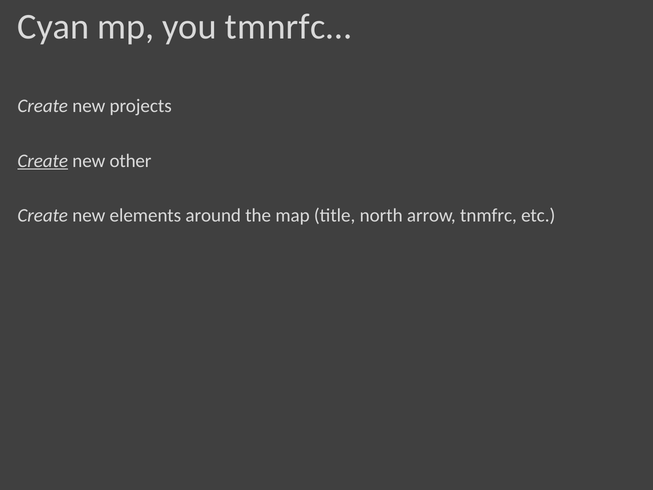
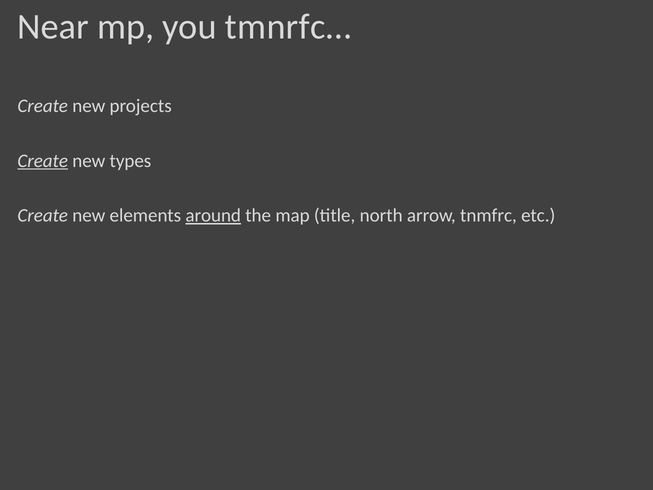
Cyan: Cyan -> Near
other: other -> types
around underline: none -> present
